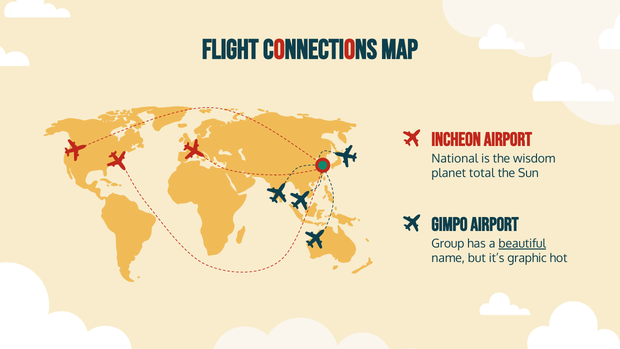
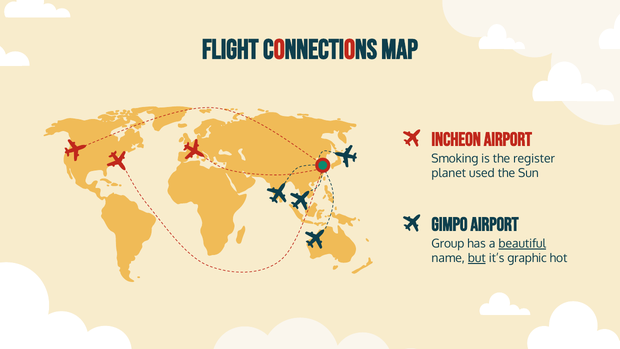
National: National -> Smoking
wisdom: wisdom -> register
total: total -> used
but underline: none -> present
